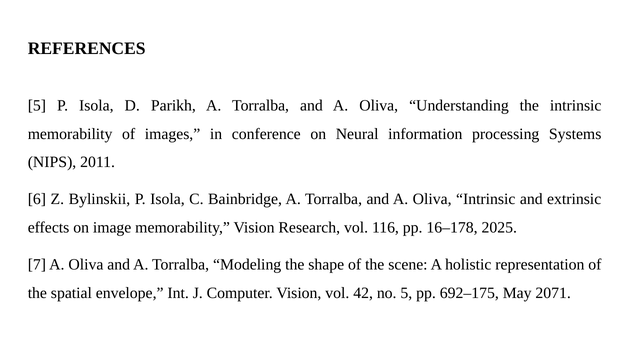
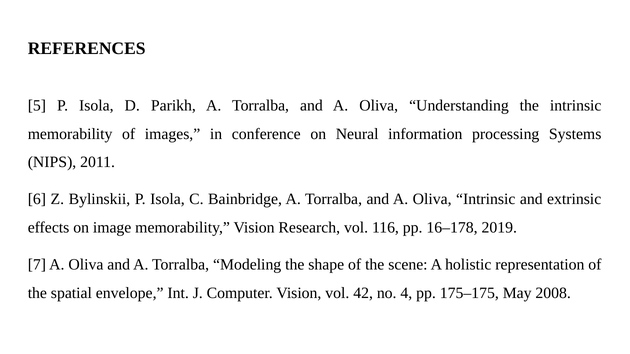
2025: 2025 -> 2019
no 5: 5 -> 4
692–175: 692–175 -> 175–175
2071: 2071 -> 2008
